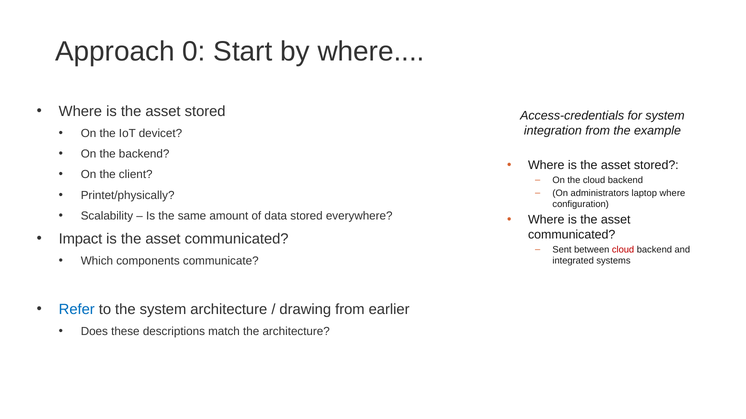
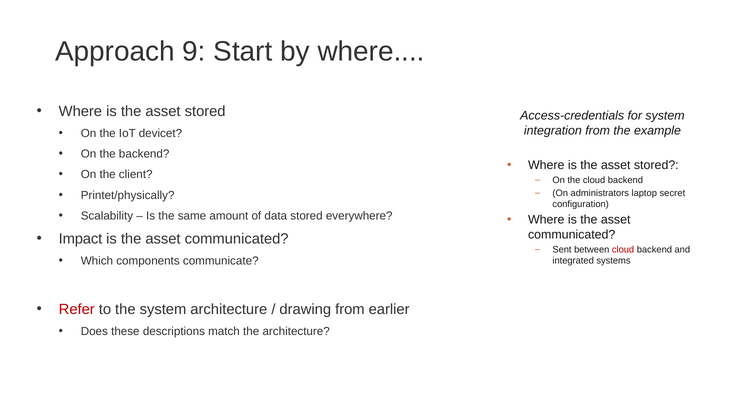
0: 0 -> 9
laptop where: where -> secret
Refer colour: blue -> red
